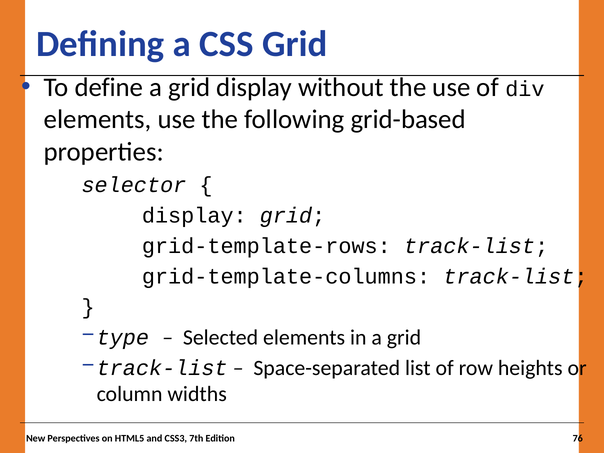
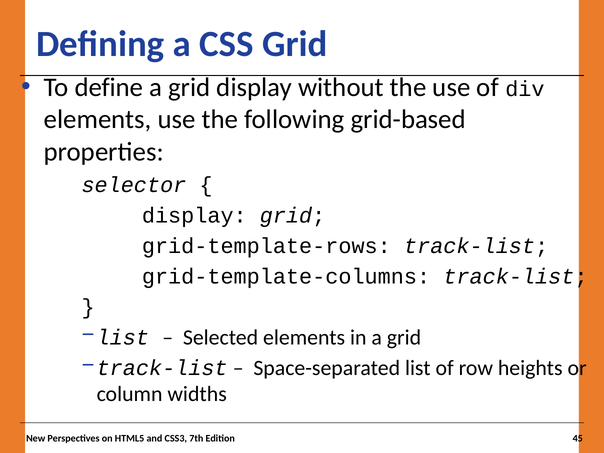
type at (123, 338): type -> list
76: 76 -> 45
